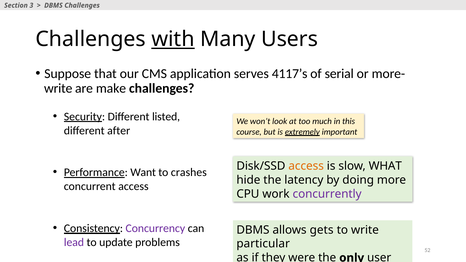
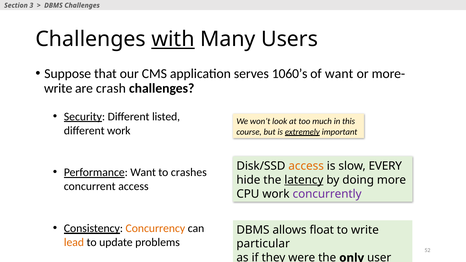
4117’s: 4117’s -> 1060’s
of serial: serial -> want
make: make -> crash
different after: after -> work
WHAT: WHAT -> EVERY
latency underline: none -> present
Concurrency colour: purple -> orange
gets: gets -> float
lead colour: purple -> orange
